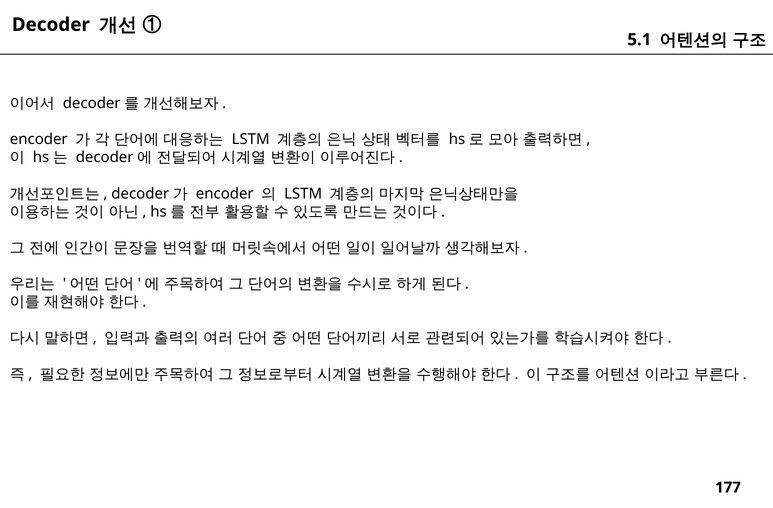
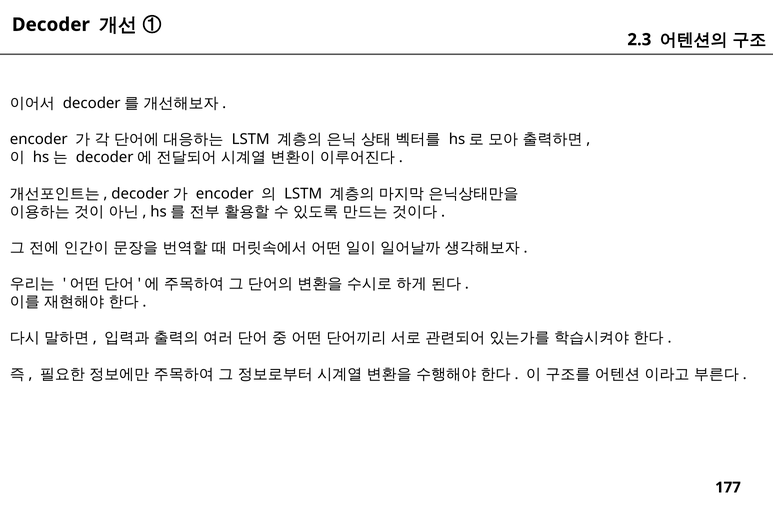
5.1: 5.1 -> 2.3
